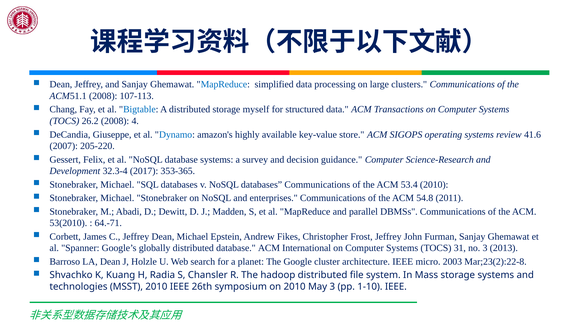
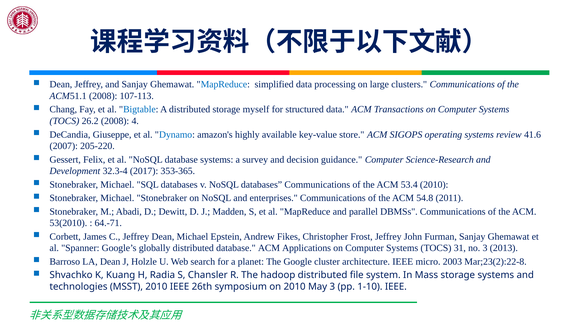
International: International -> Applications
